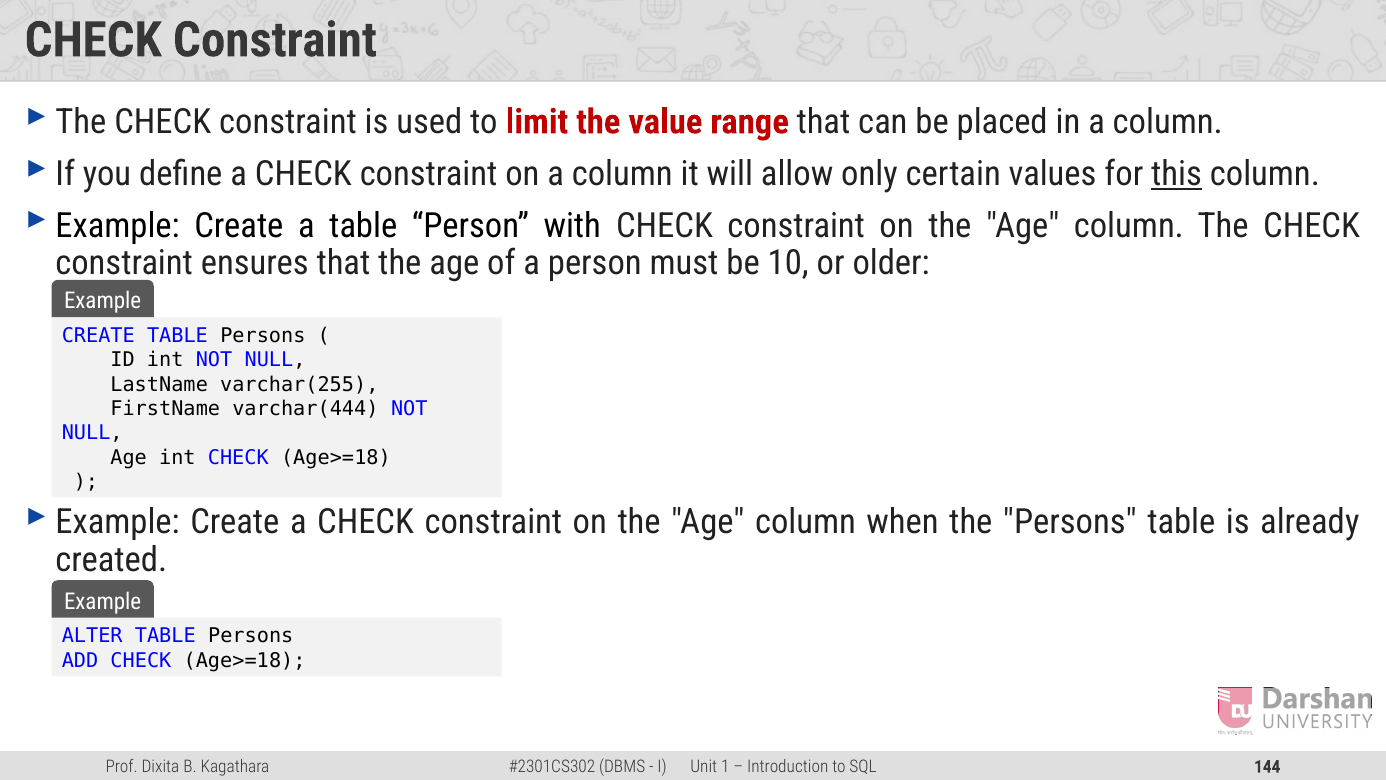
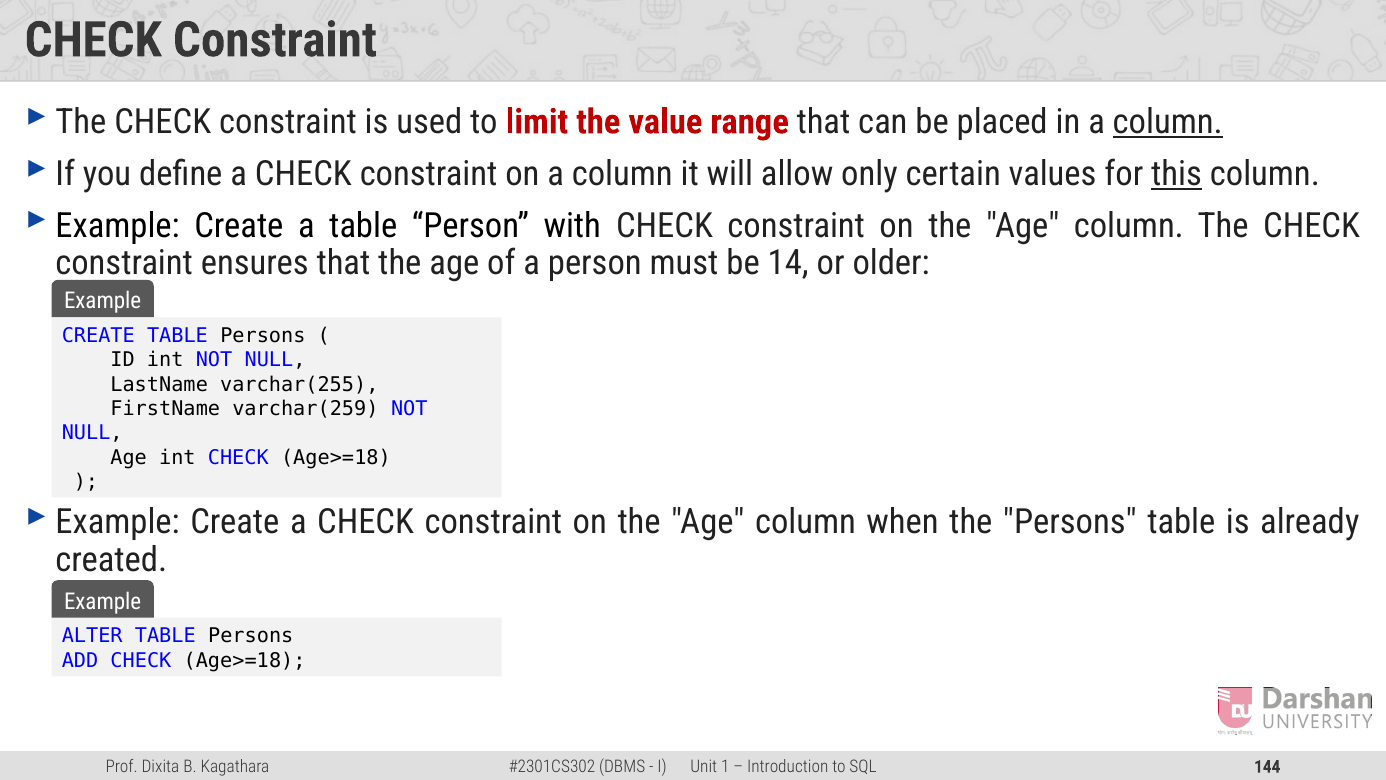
column at (1168, 122) underline: none -> present
10: 10 -> 14
varchar(444: varchar(444 -> varchar(259
